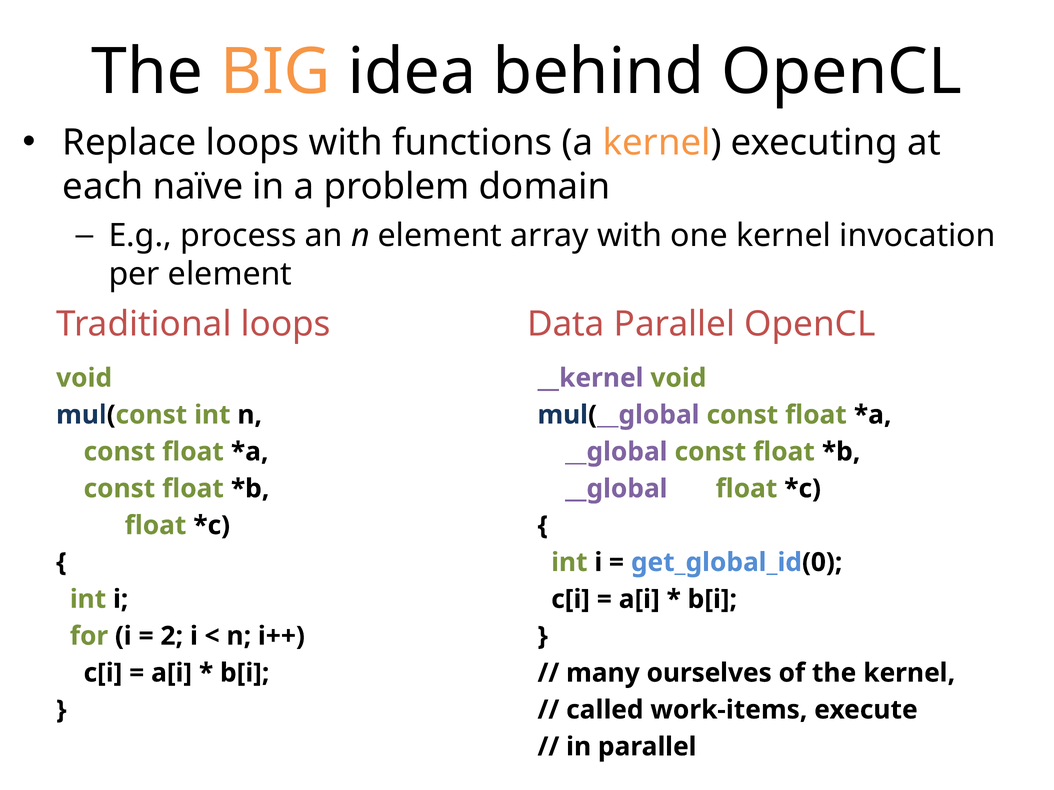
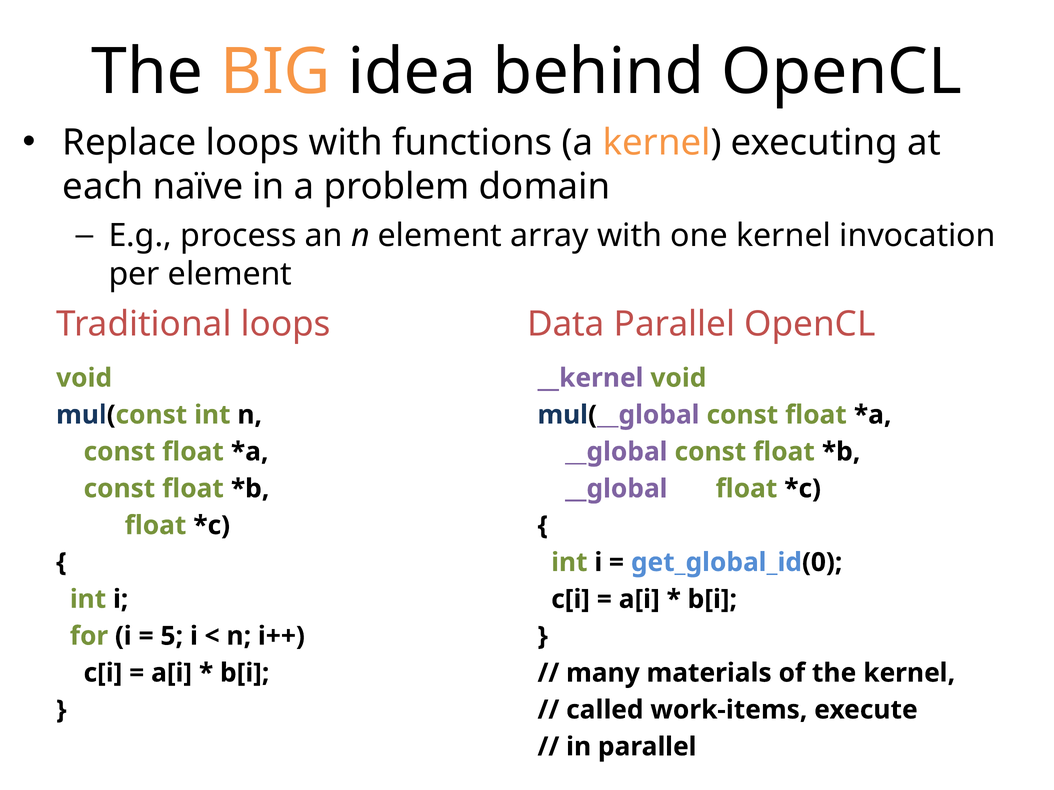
2: 2 -> 5
ourselves: ourselves -> materials
